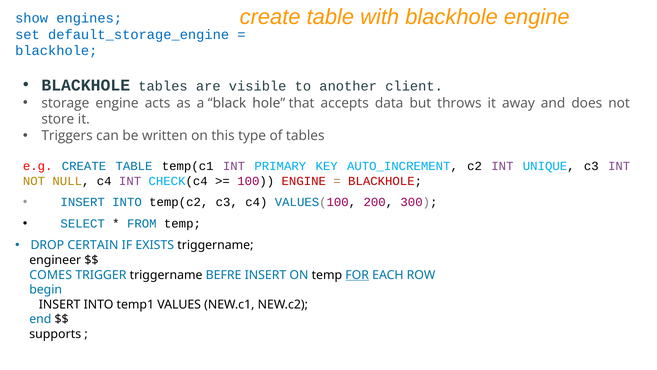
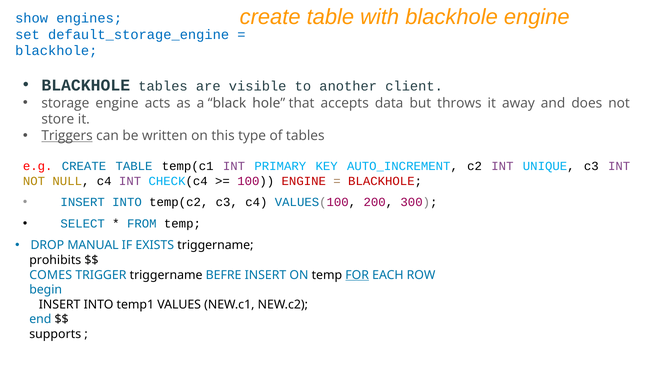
Triggers underline: none -> present
CERTAIN: CERTAIN -> MANUAL
engineer: engineer -> prohibits
